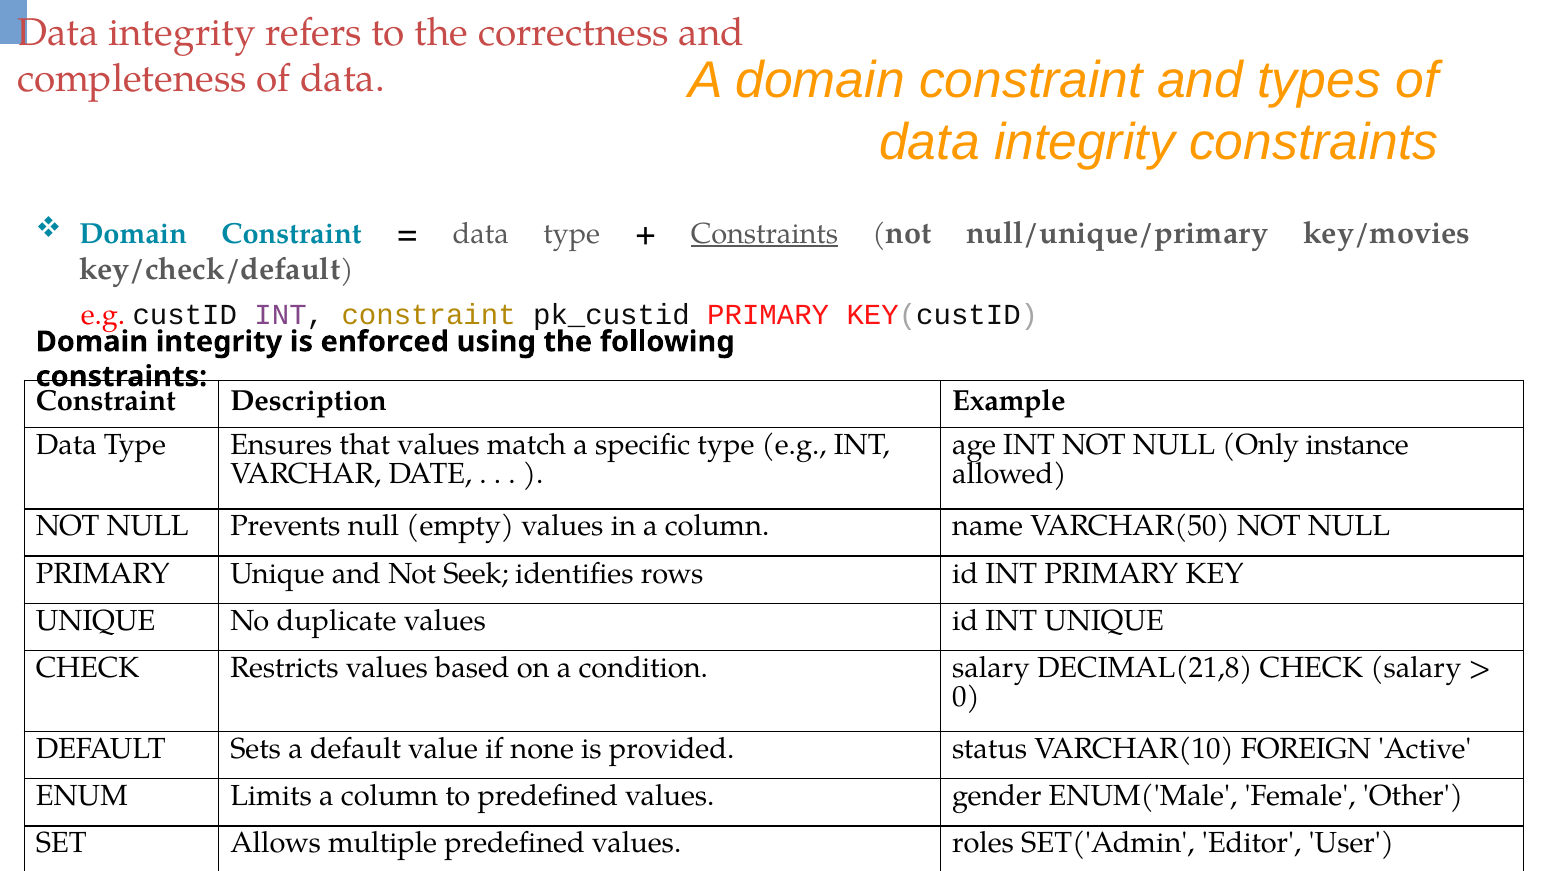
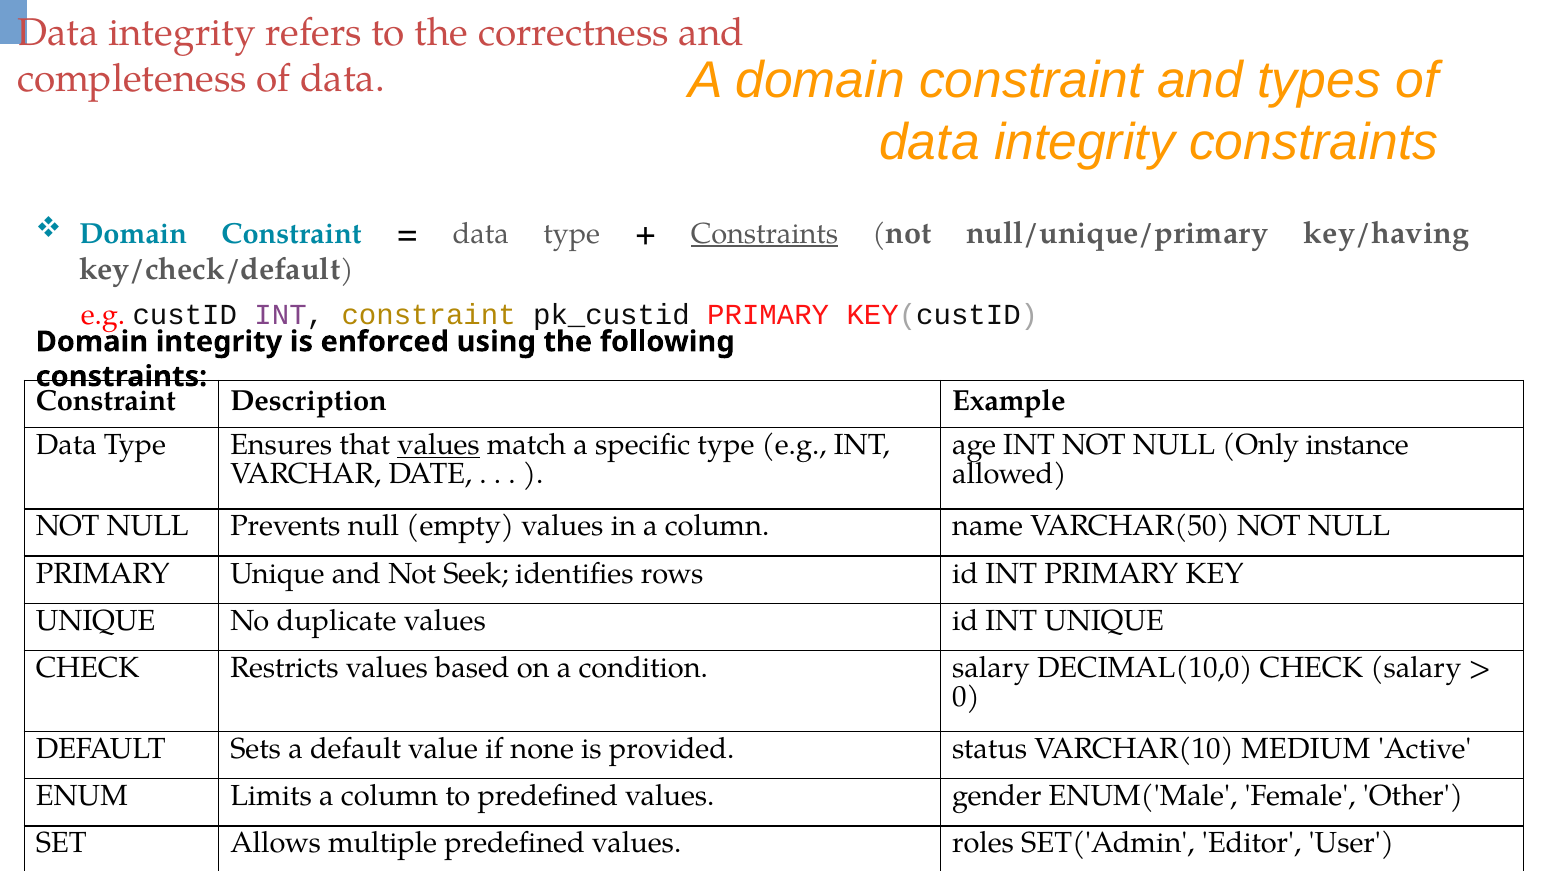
key/movies: key/movies -> key/having
values at (439, 445) underline: none -> present
DECIMAL(21,8: DECIMAL(21,8 -> DECIMAL(10,0
FOREIGN: FOREIGN -> MEDIUM
